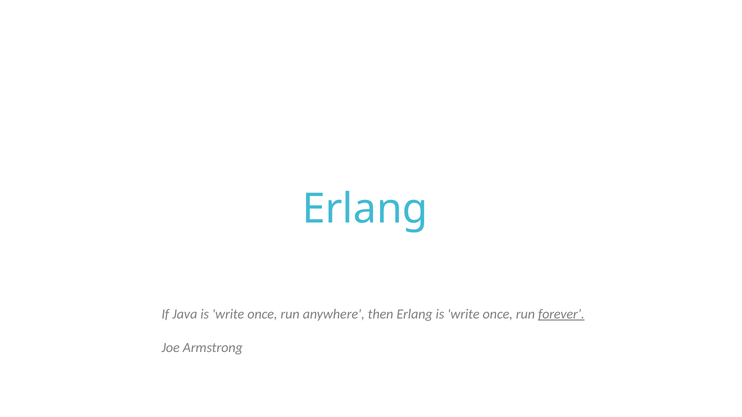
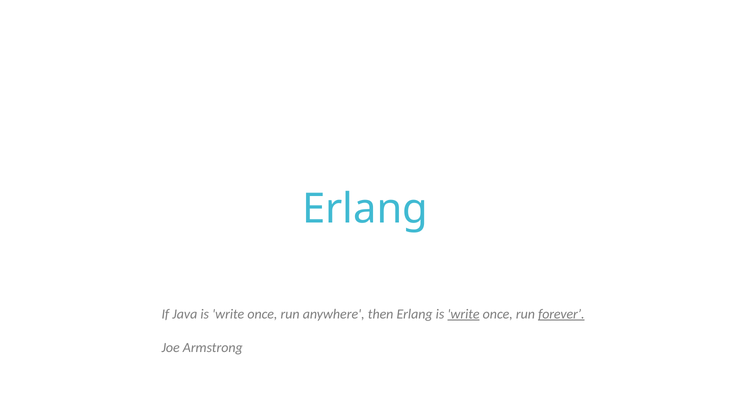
write at (464, 314) underline: none -> present
